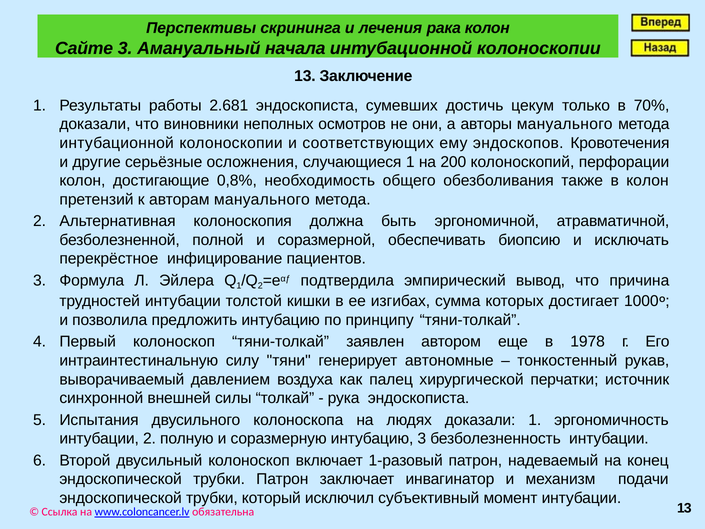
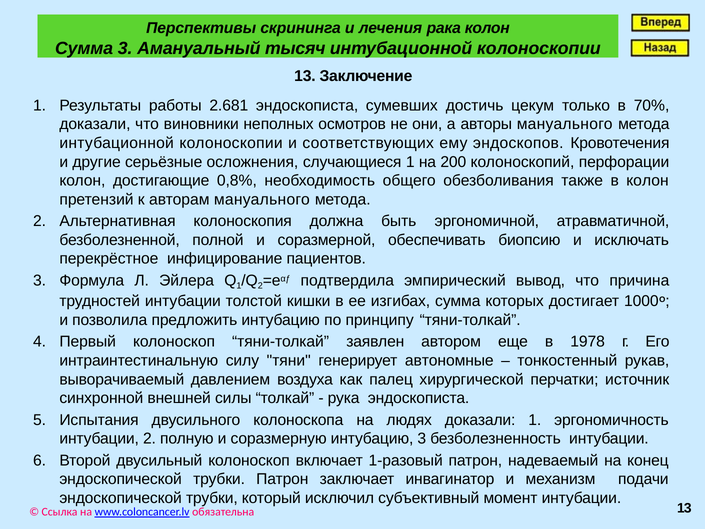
Сайте at (84, 48): Сайте -> Сумма
начала: начала -> тысяч
